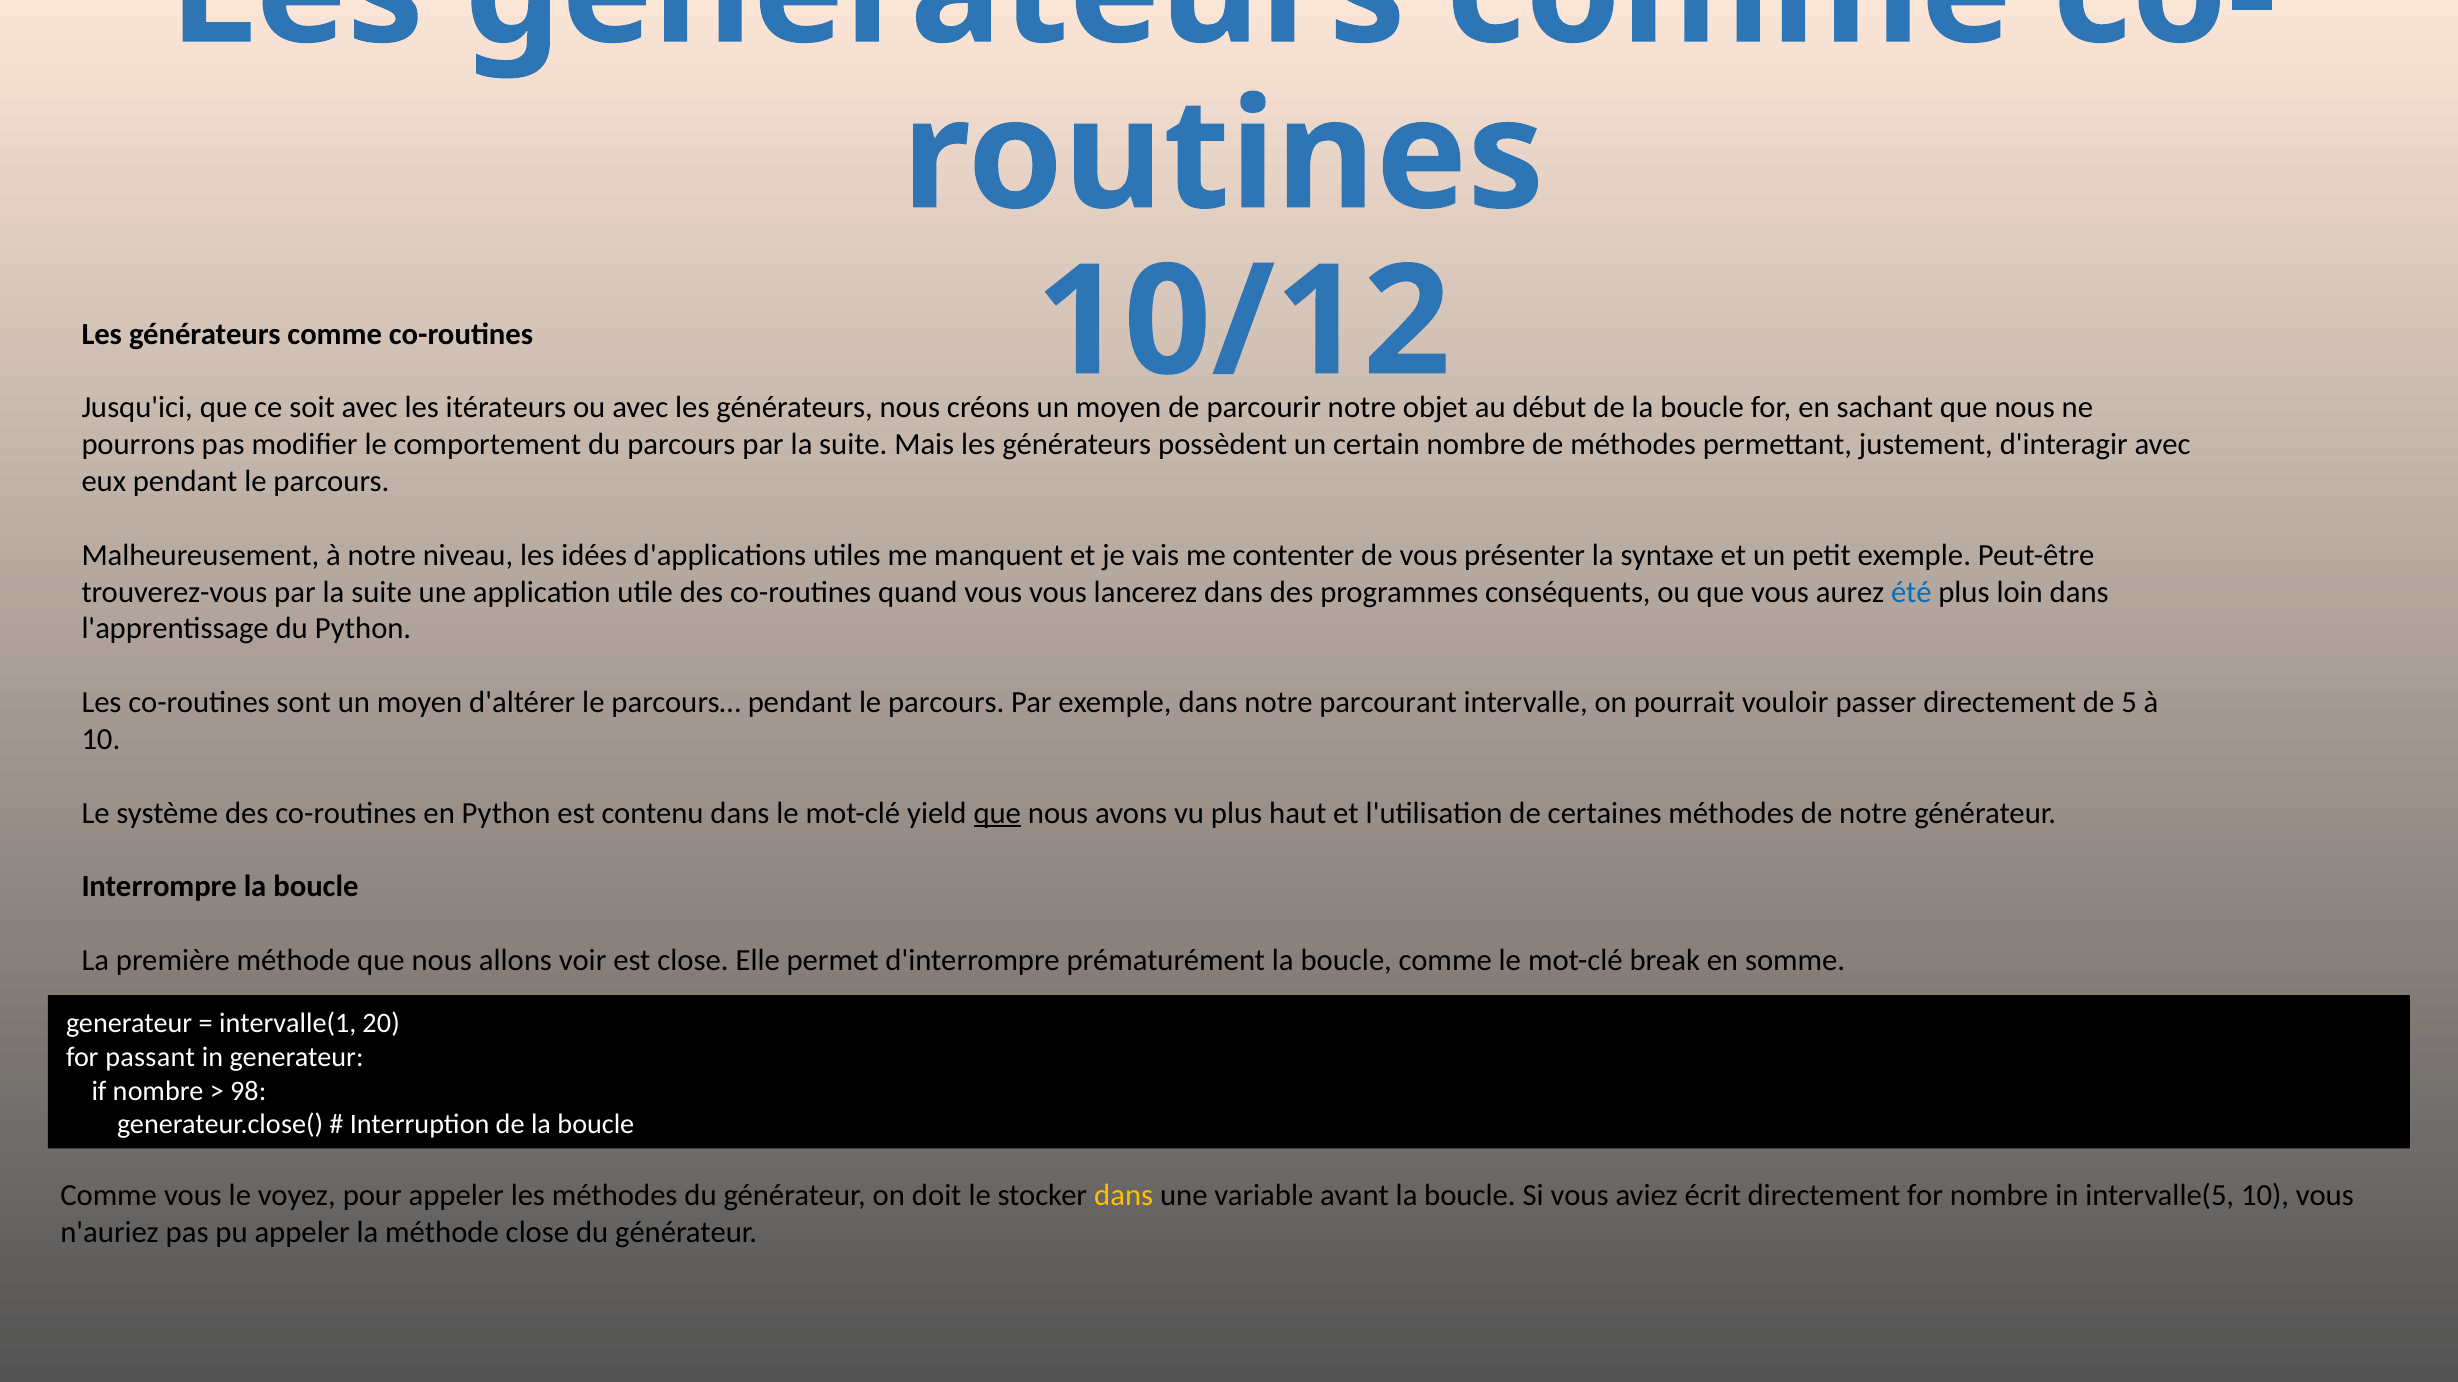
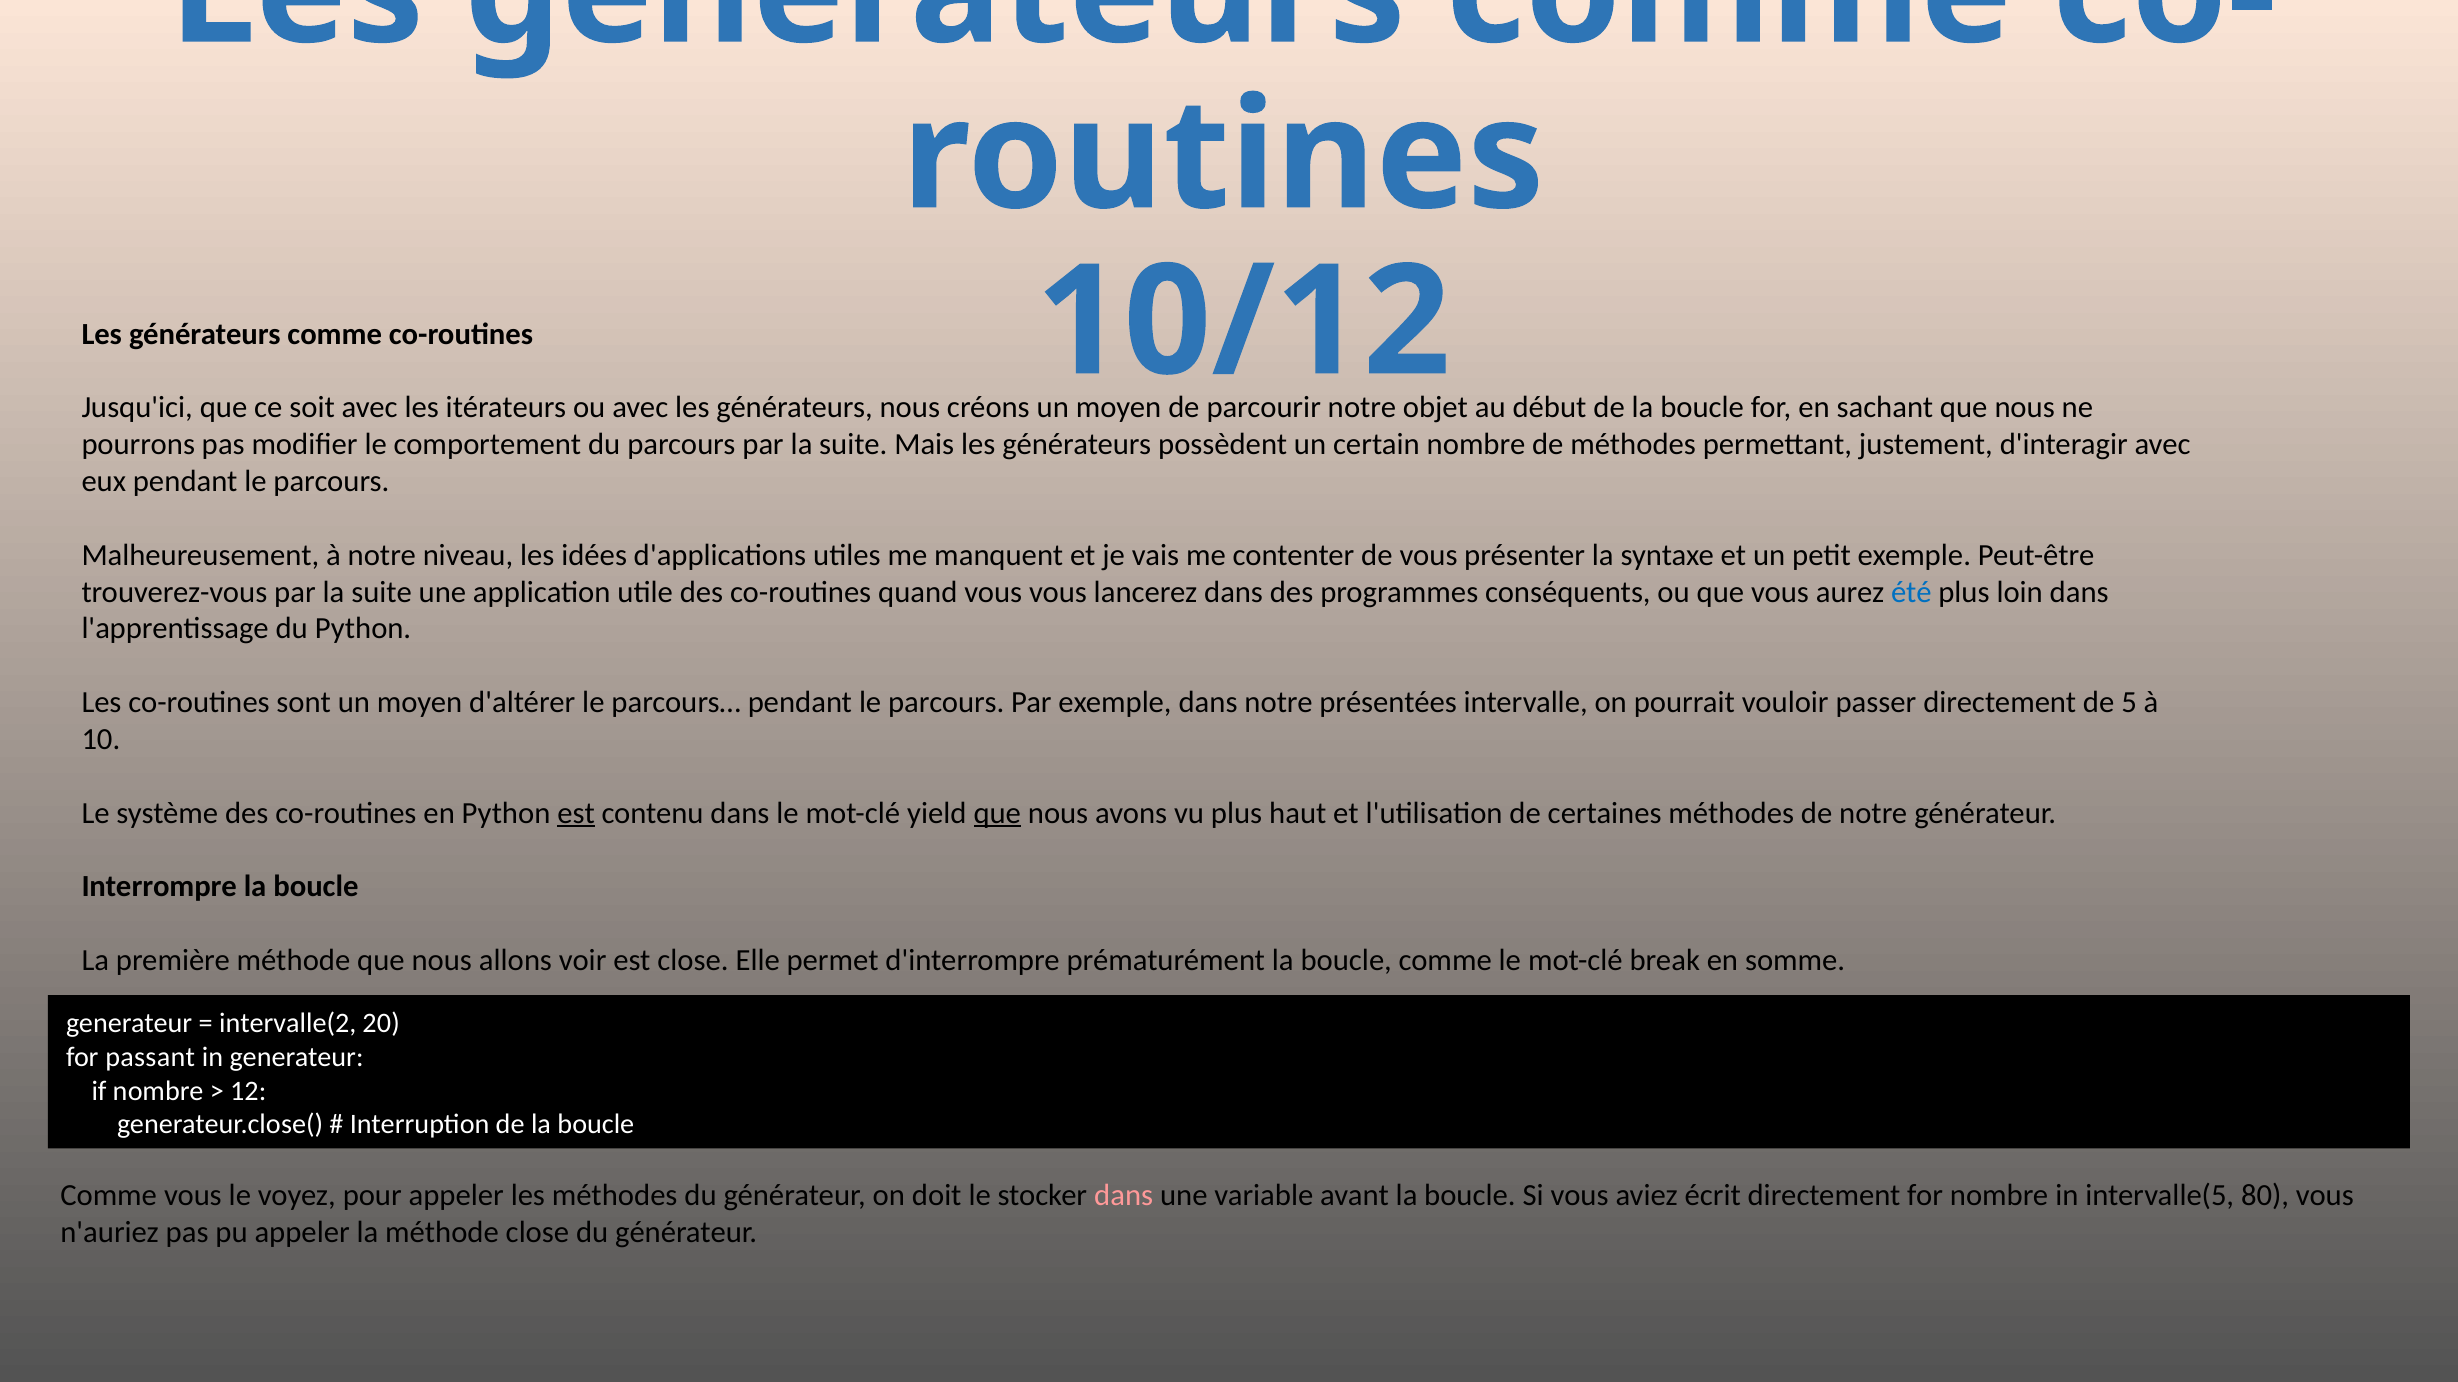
parcourant: parcourant -> présentées
est at (576, 813) underline: none -> present
intervalle(1: intervalle(1 -> intervalle(2
98: 98 -> 12
dans at (1124, 1196) colour: yellow -> pink
intervalle(5 10: 10 -> 80
